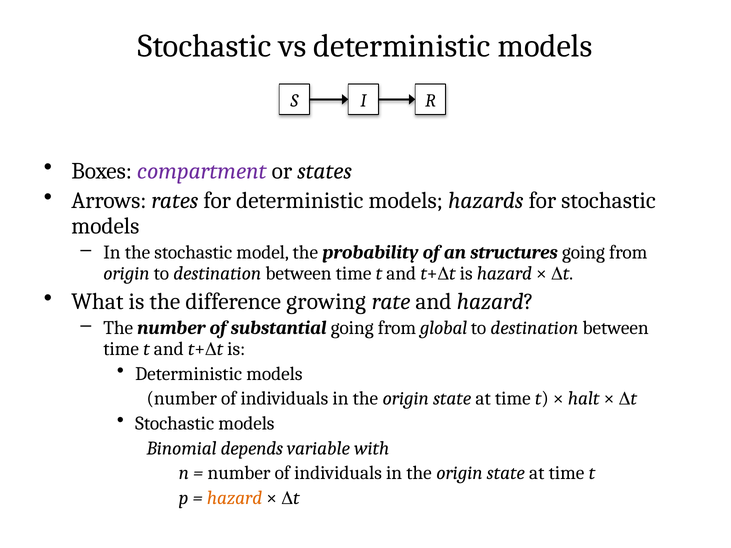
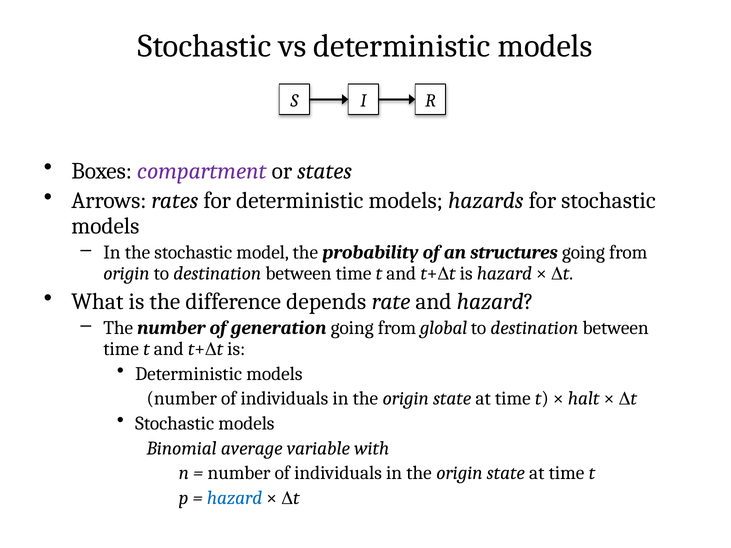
growing: growing -> depends
substantial: substantial -> generation
depends: depends -> average
hazard at (235, 498) colour: orange -> blue
